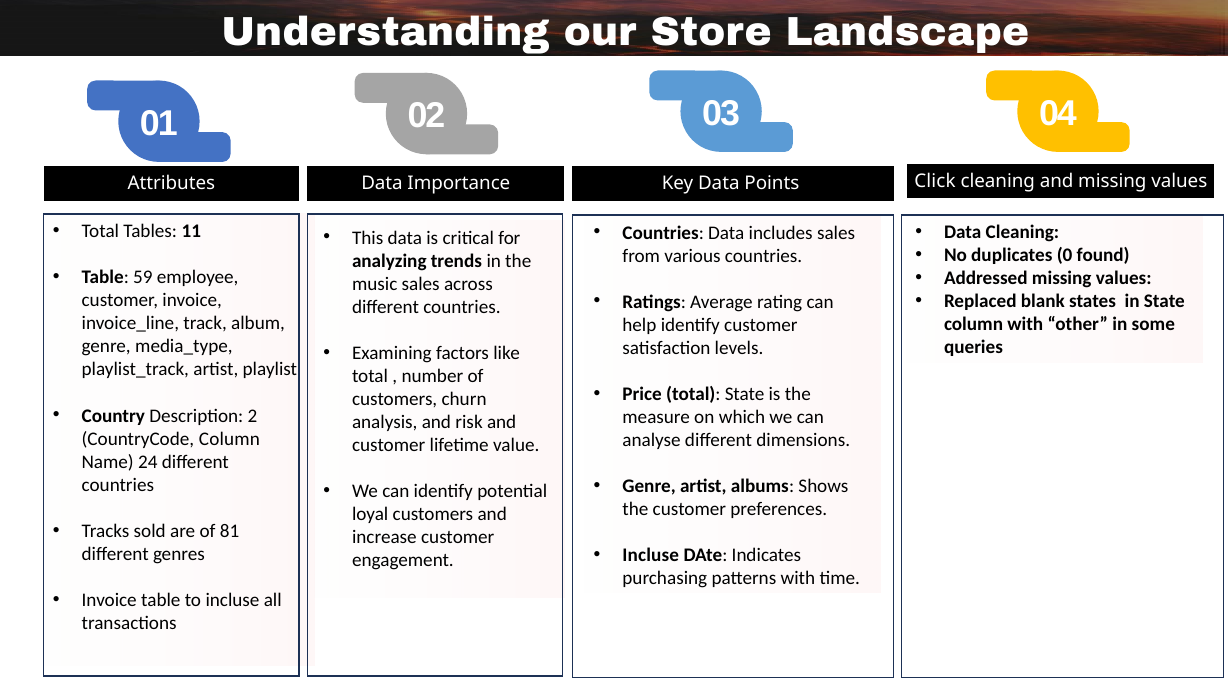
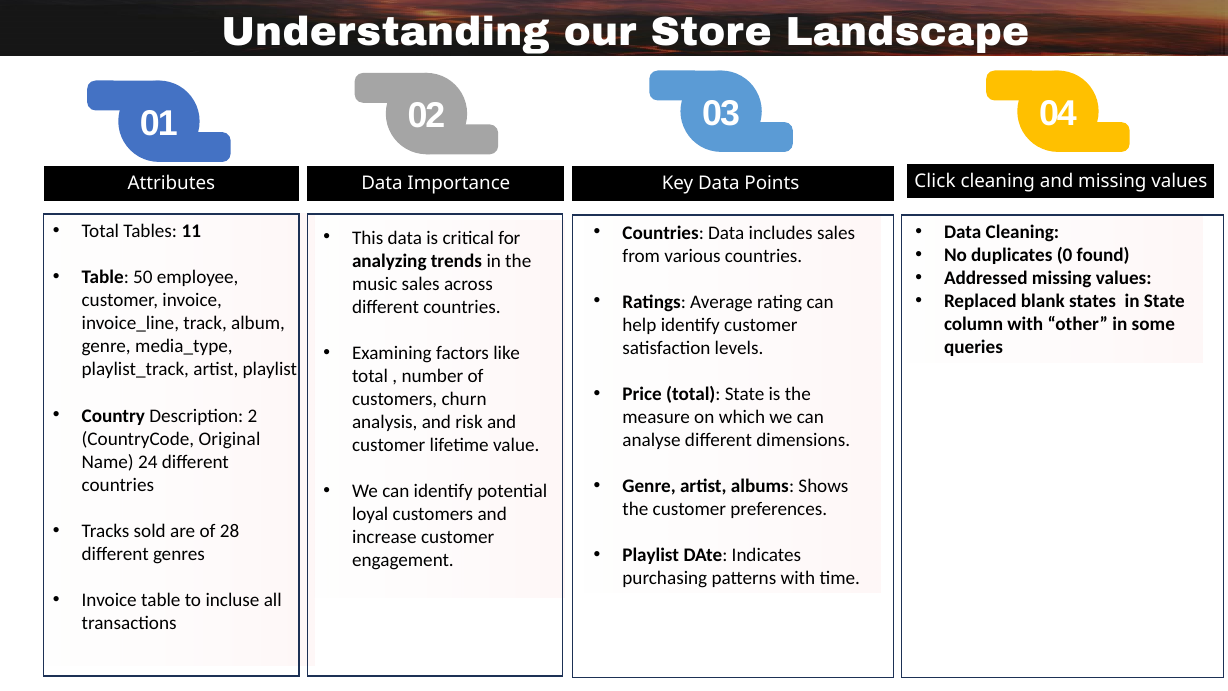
59: 59 -> 50
CountryCode Column: Column -> Original
81: 81 -> 28
Incluse at (651, 555): Incluse -> Playlist
